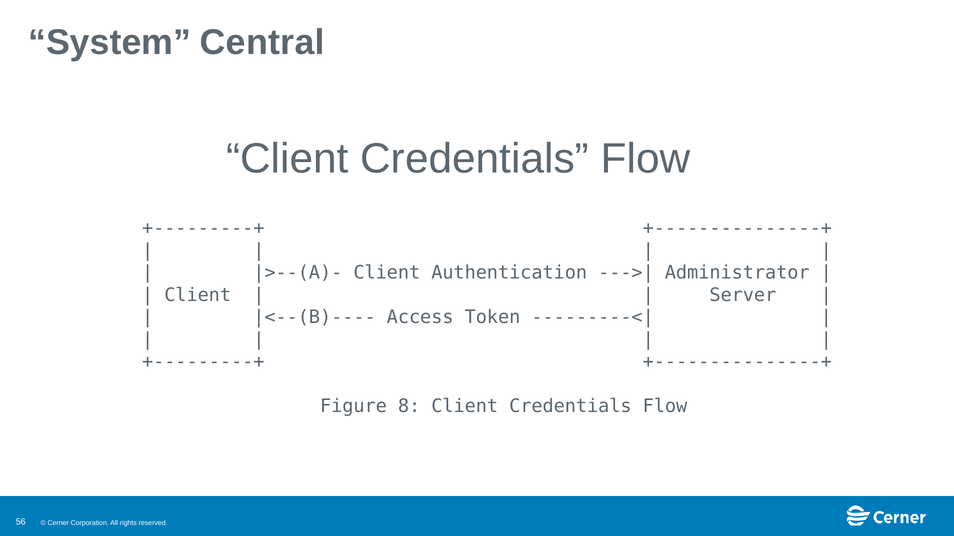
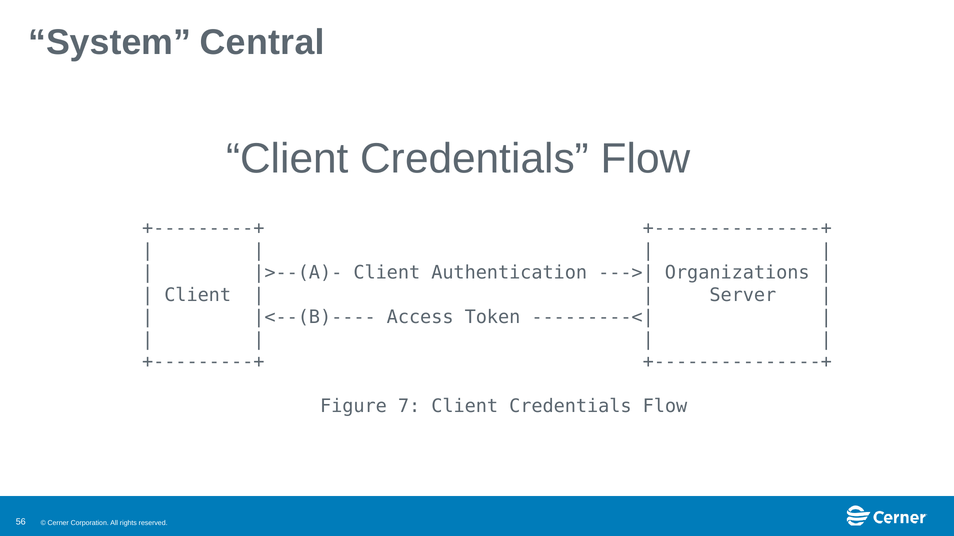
Administrator: Administrator -> Organizations
8: 8 -> 7
